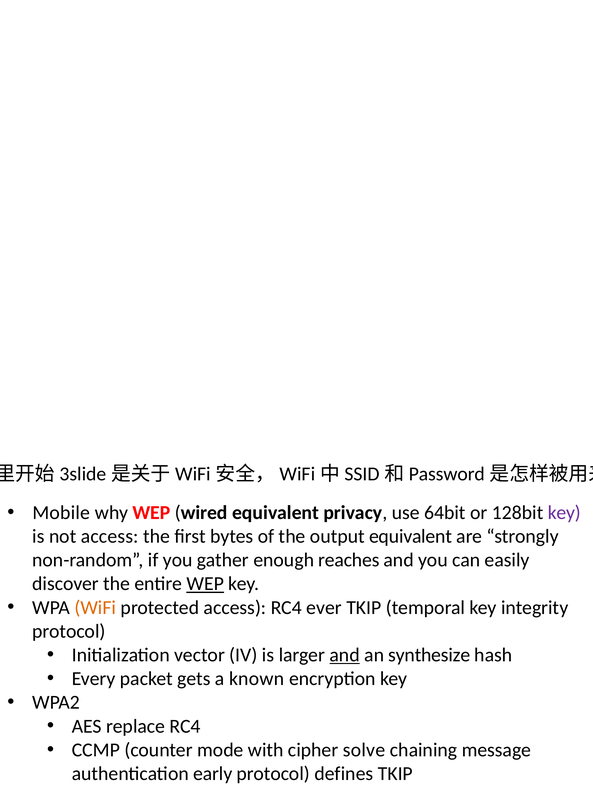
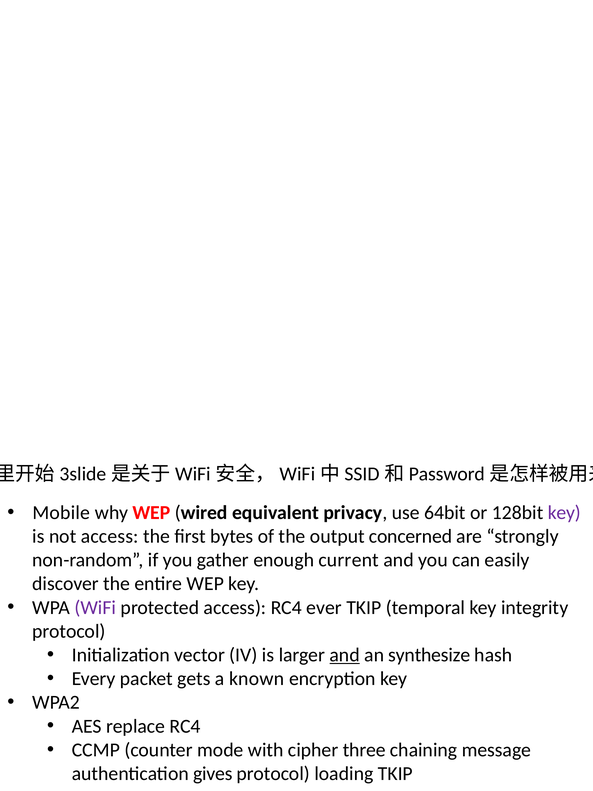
output equivalent: equivalent -> concerned
reaches: reaches -> current
WEP at (205, 584) underline: present -> none
WiFi colour: orange -> purple
solve: solve -> three
early: early -> gives
defines: defines -> loading
